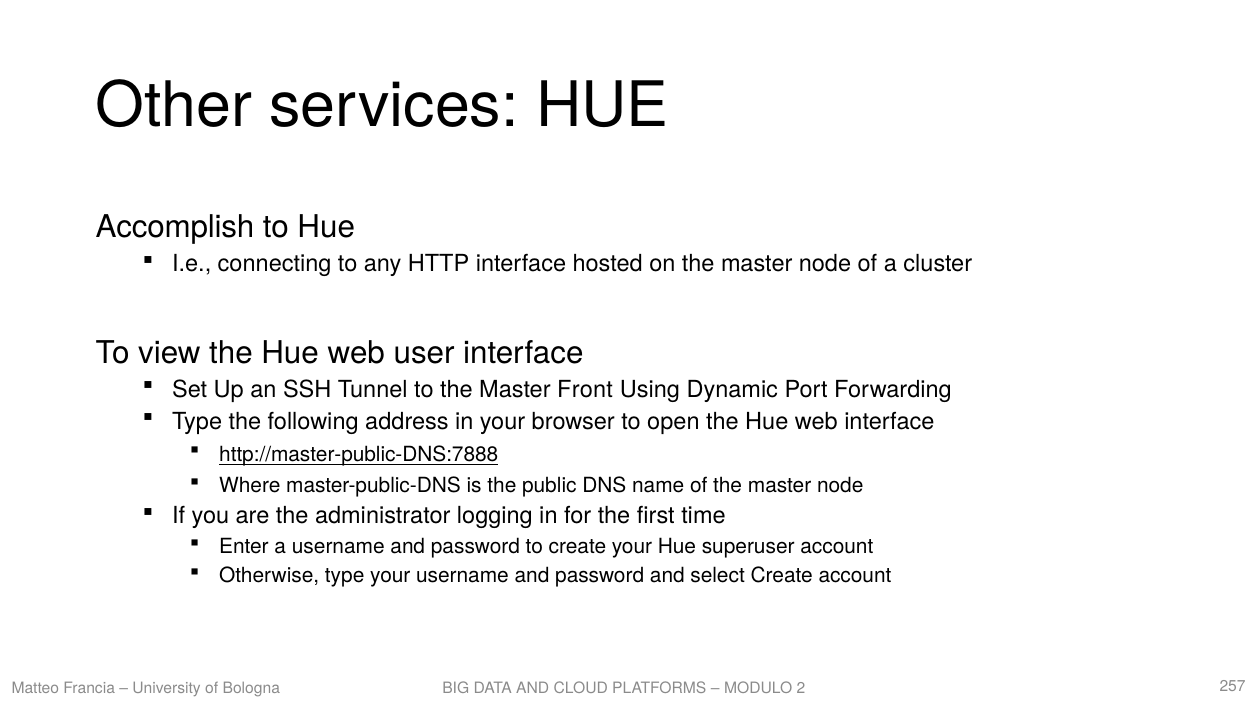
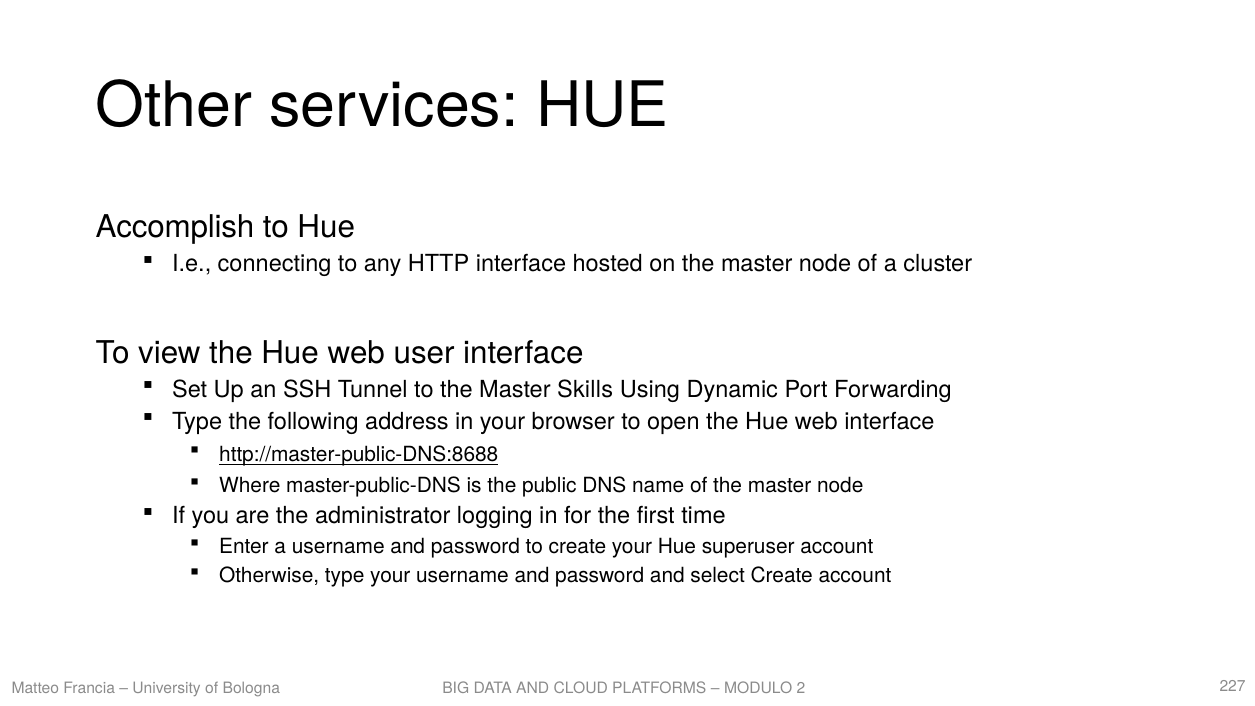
Front: Front -> Skills
http://master-public-DNS:7888: http://master-public-DNS:7888 -> http://master-public-DNS:8688
257: 257 -> 227
